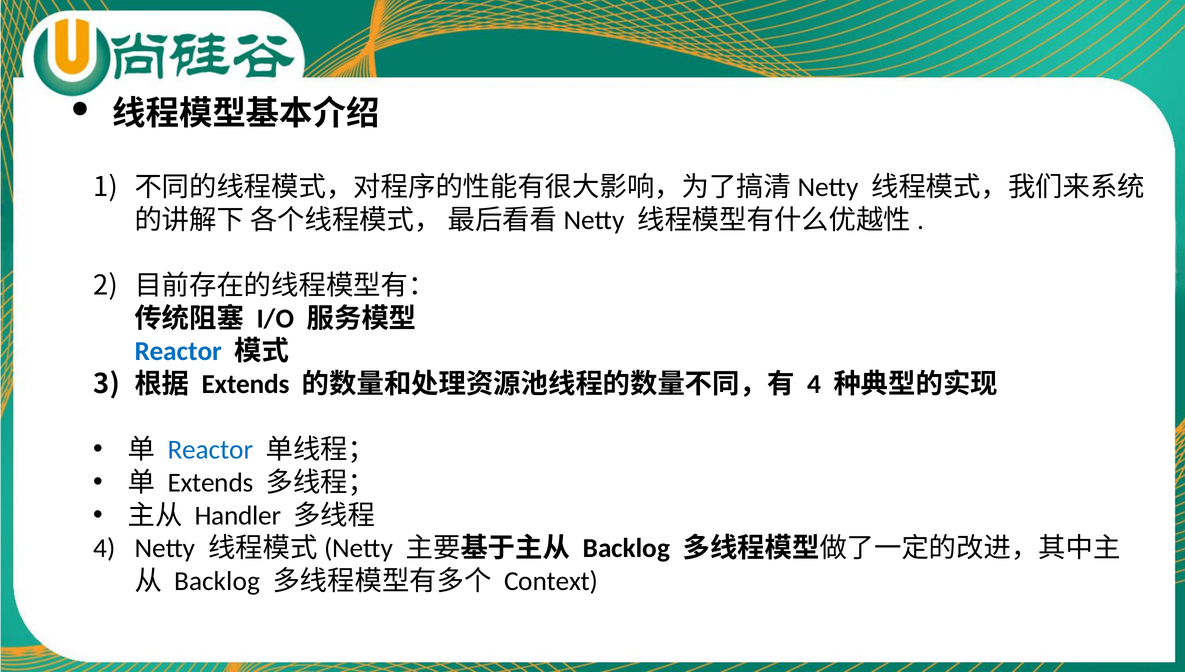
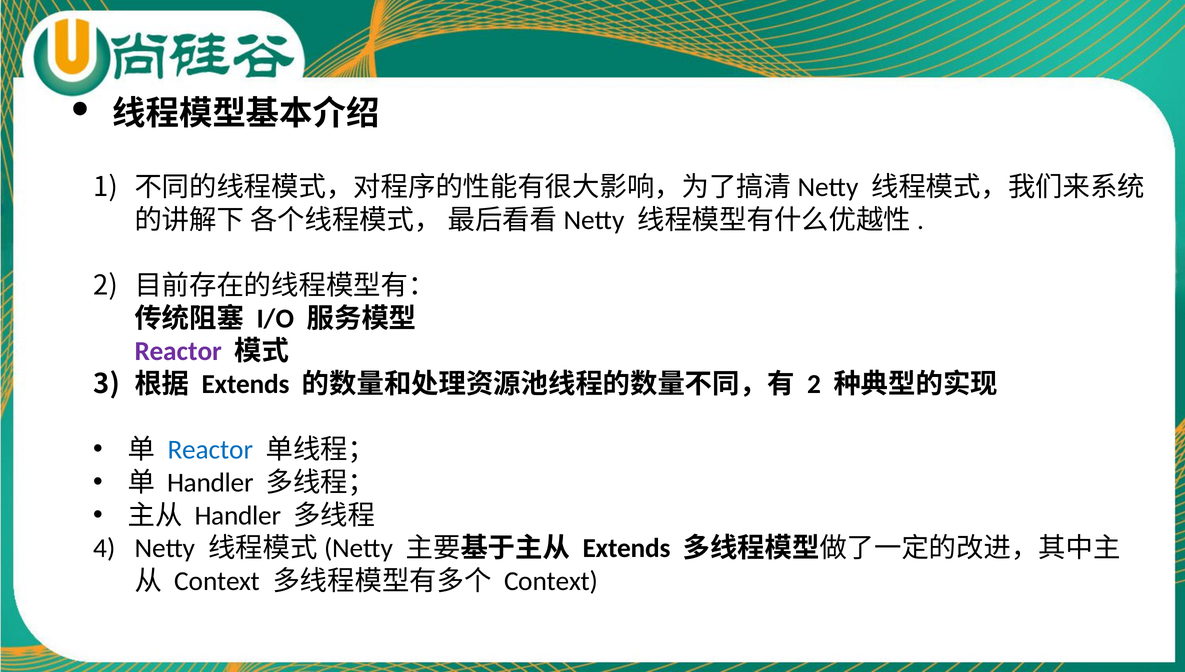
Reactor at (178, 352) colour: blue -> purple
4 at (814, 384): 4 -> 2
Extends at (210, 483): Extends -> Handler
Backlog at (626, 549): Backlog -> Extends
Backlog at (217, 581): Backlog -> Context
